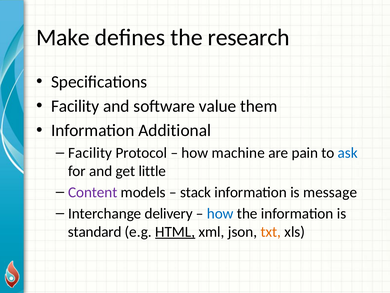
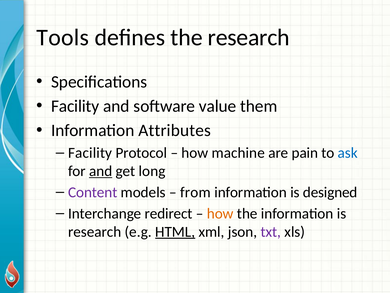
Make: Make -> Tools
Additional: Additional -> Attributes
and at (101, 171) underline: none -> present
little: little -> long
stack: stack -> from
message: message -> designed
delivery: delivery -> redirect
how at (220, 213) colour: blue -> orange
standard at (95, 231): standard -> research
txt colour: orange -> purple
